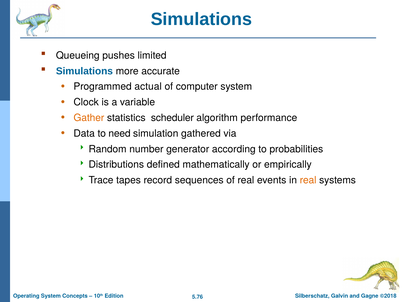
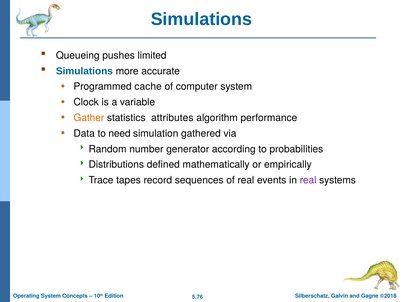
actual: actual -> cache
scheduler: scheduler -> attributes
real at (308, 180) colour: orange -> purple
